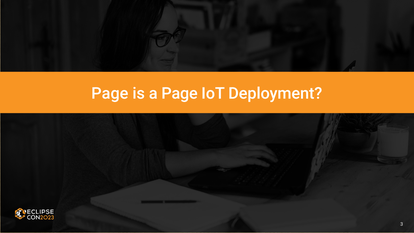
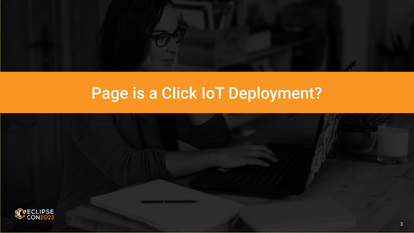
a Page: Page -> Click
